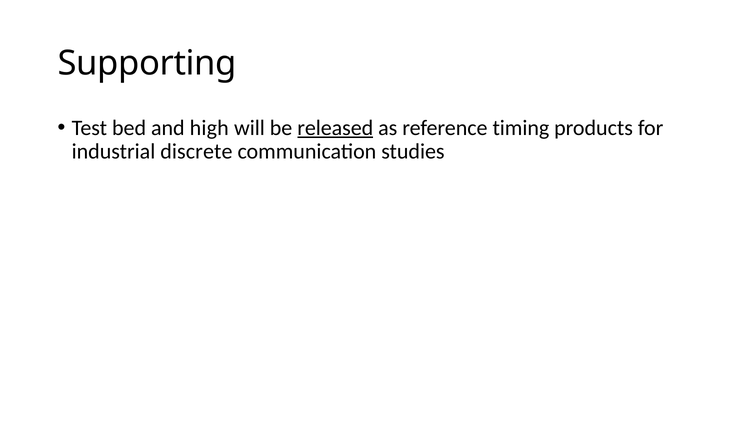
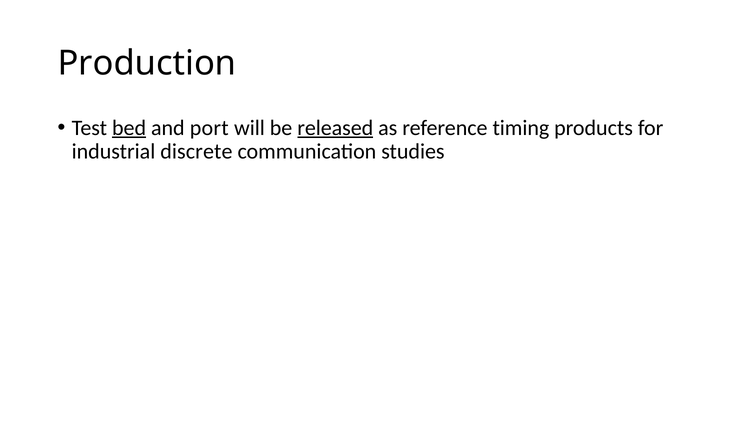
Supporting: Supporting -> Production
bed underline: none -> present
high: high -> port
